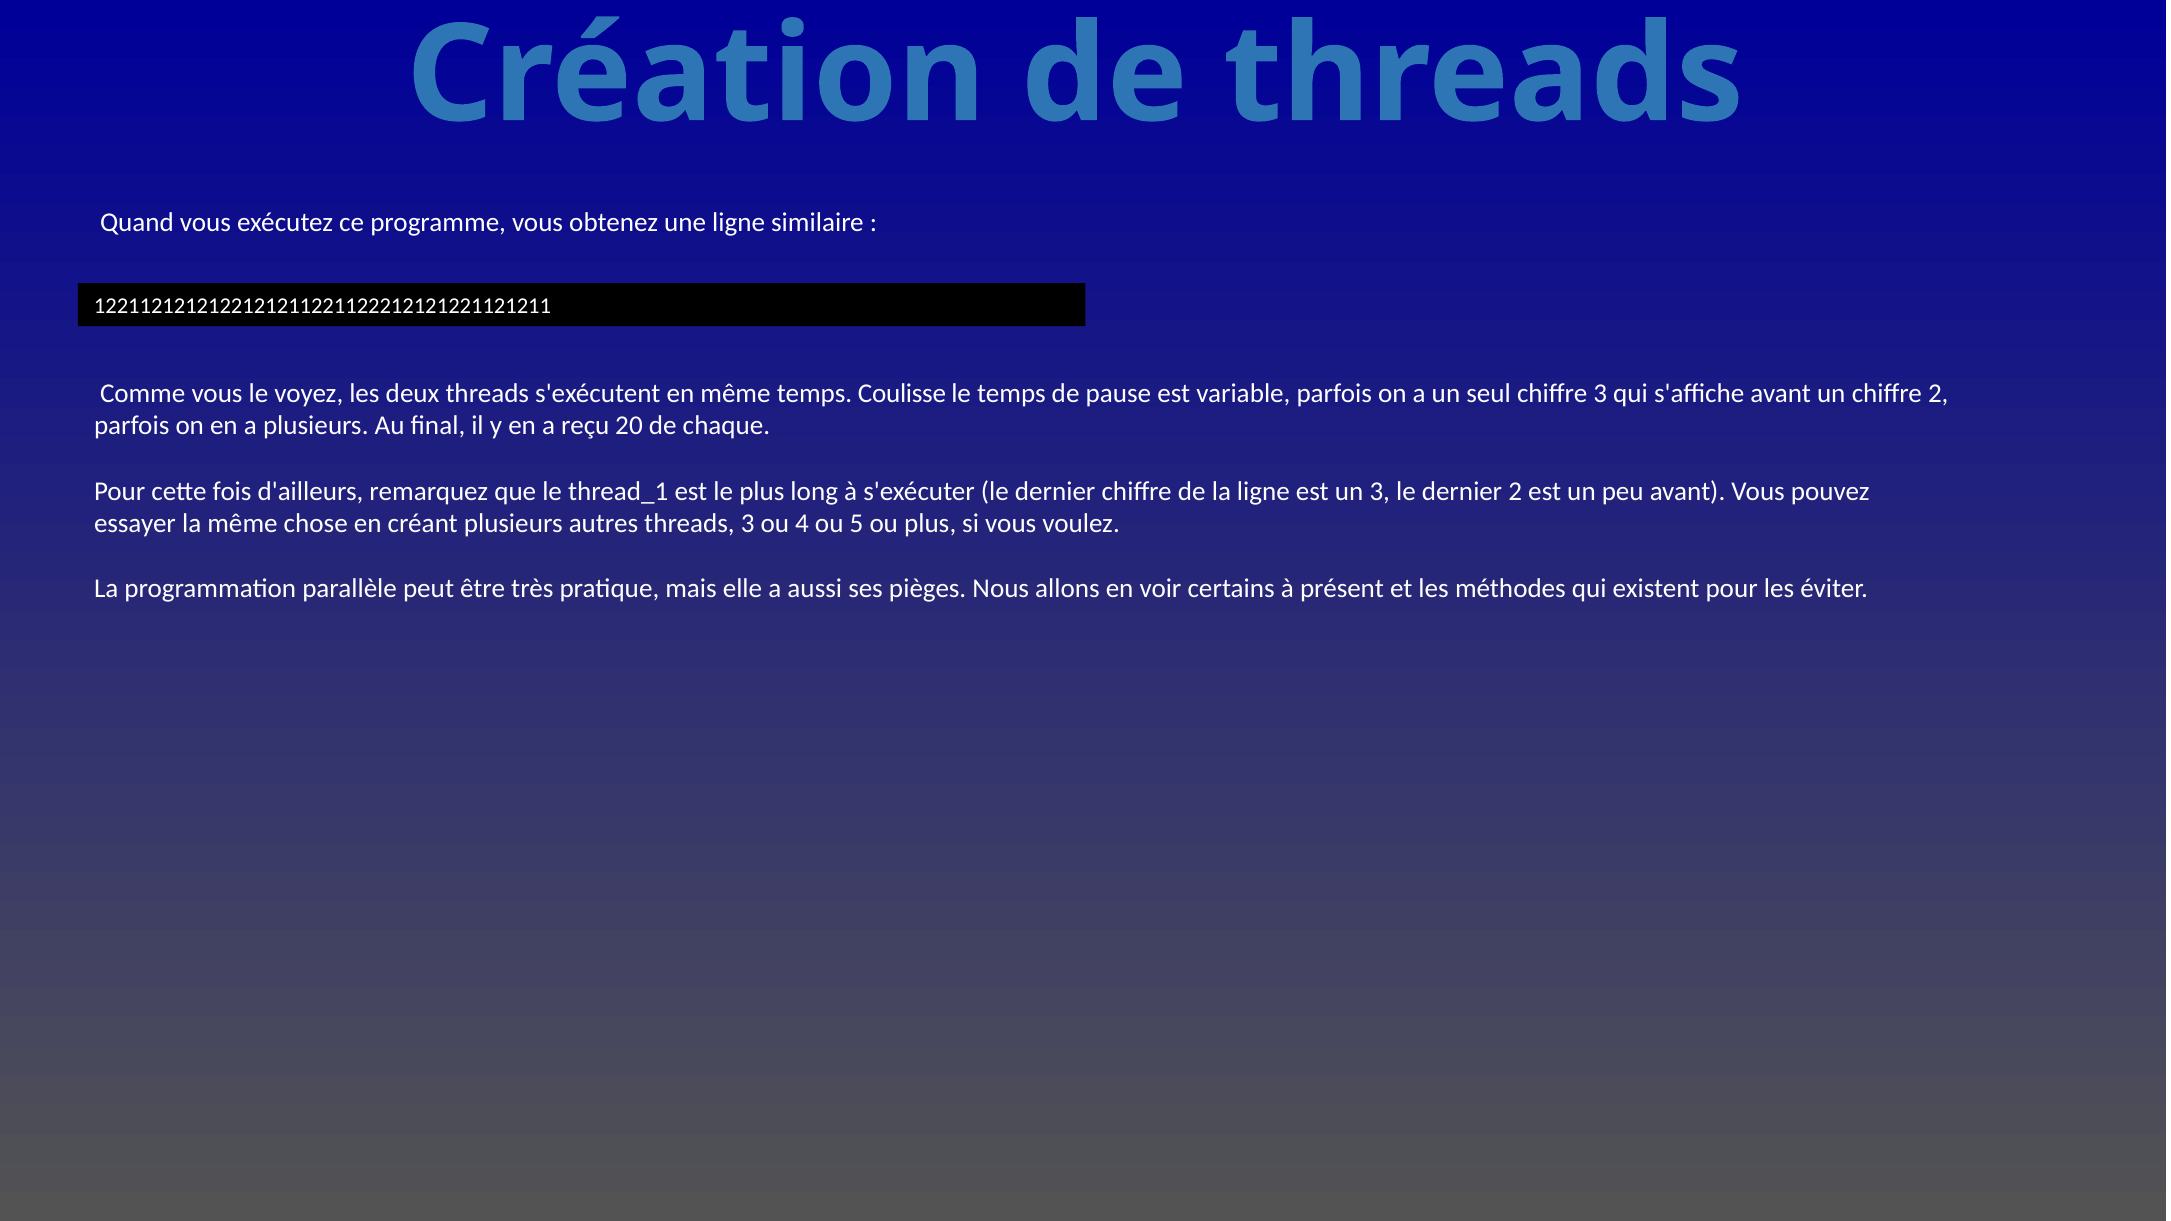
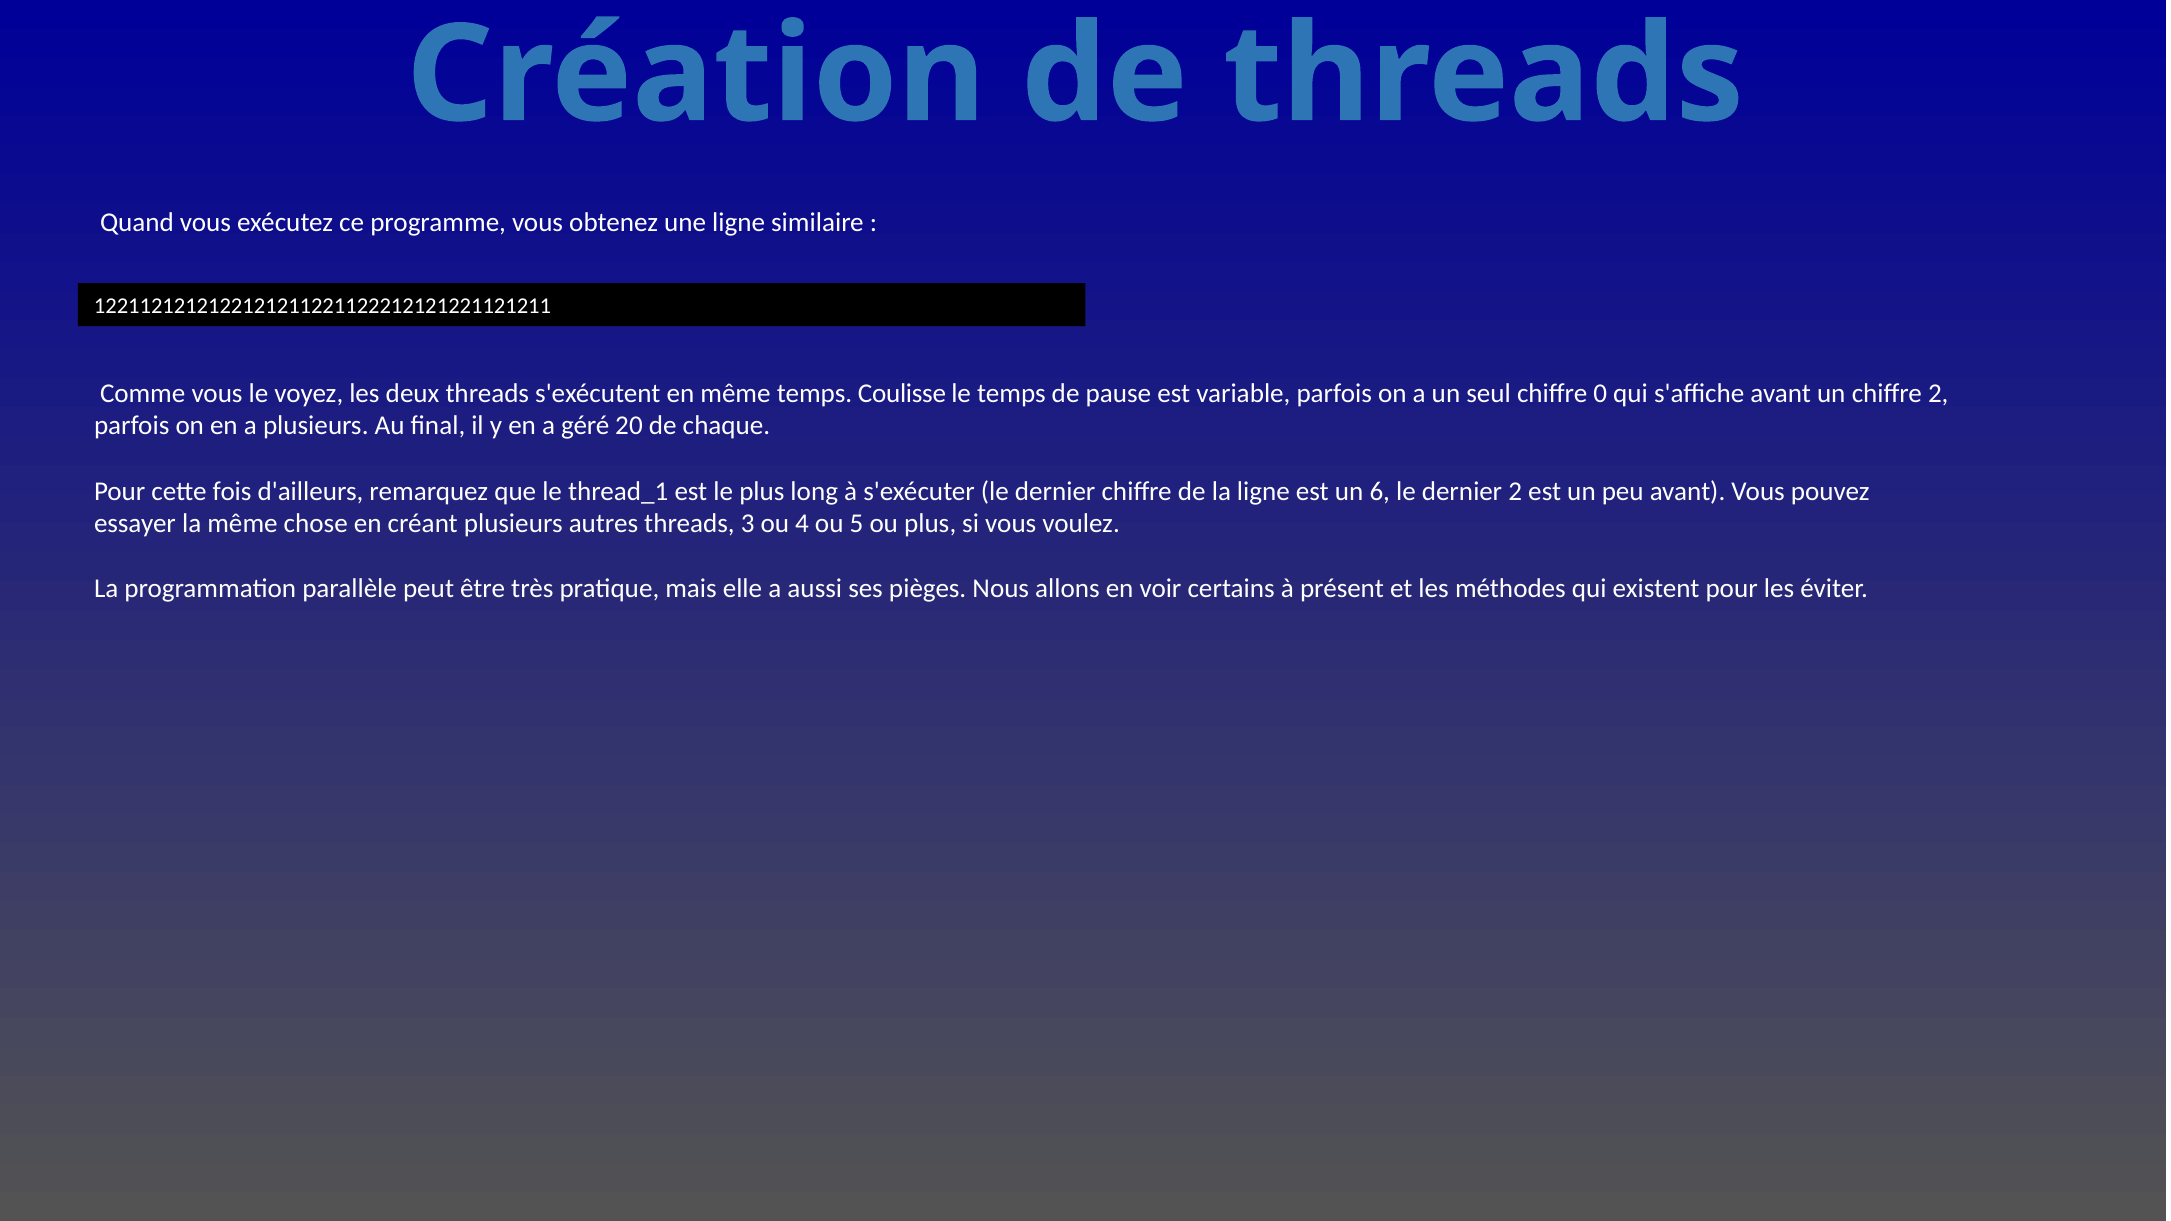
chiffre 3: 3 -> 0
reçu: reçu -> géré
un 3: 3 -> 6
